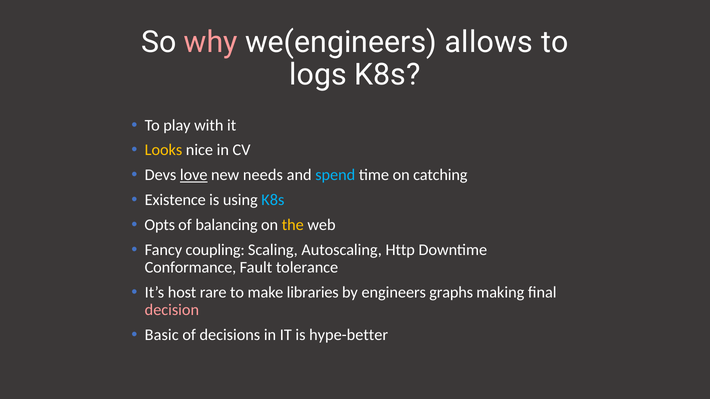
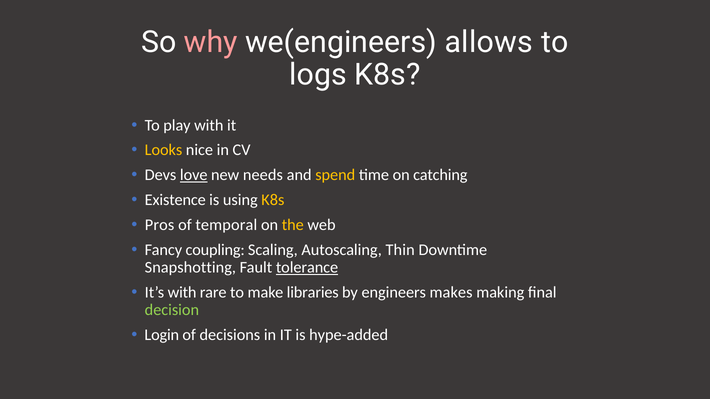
spend colour: light blue -> yellow
K8s at (273, 200) colour: light blue -> yellow
Opts: Opts -> Pros
balancing: balancing -> temporal
Http: Http -> Thin
Conformance: Conformance -> Snapshotting
tolerance underline: none -> present
It’s host: host -> with
graphs: graphs -> makes
decision colour: pink -> light green
Basic: Basic -> Login
hype-better: hype-better -> hype-added
